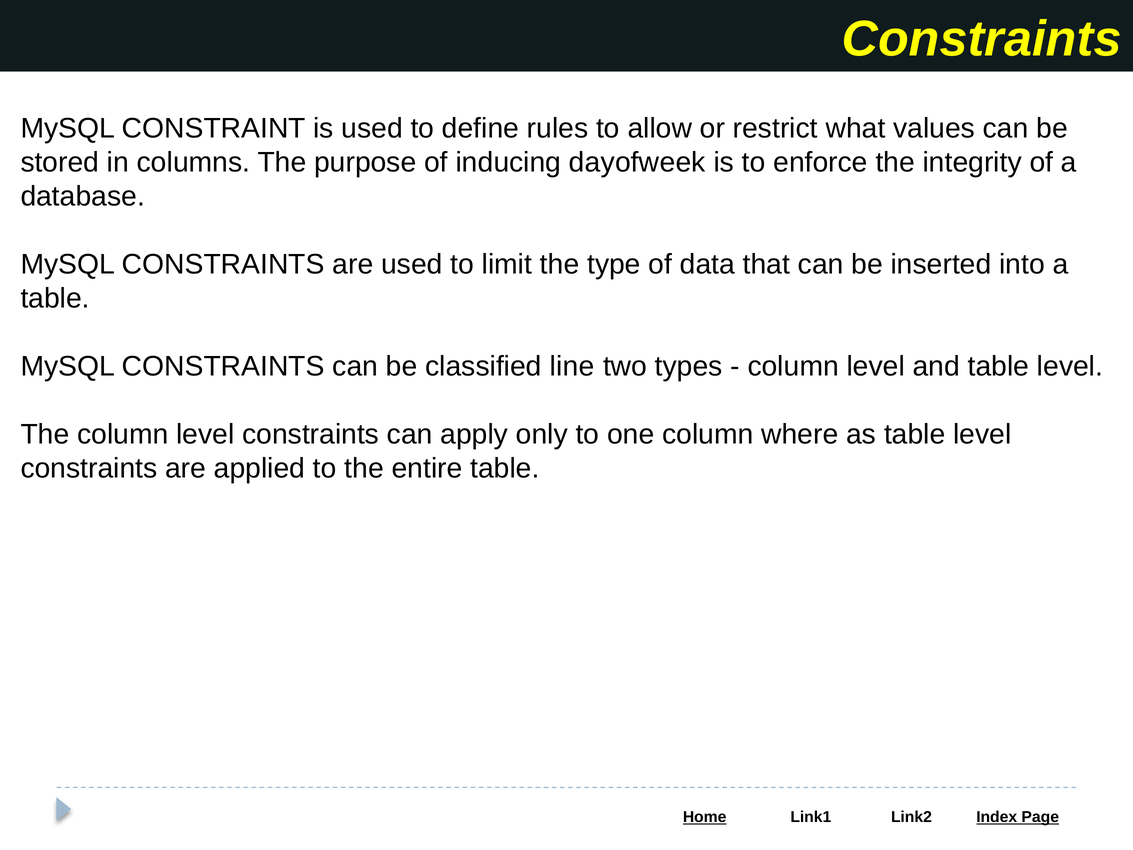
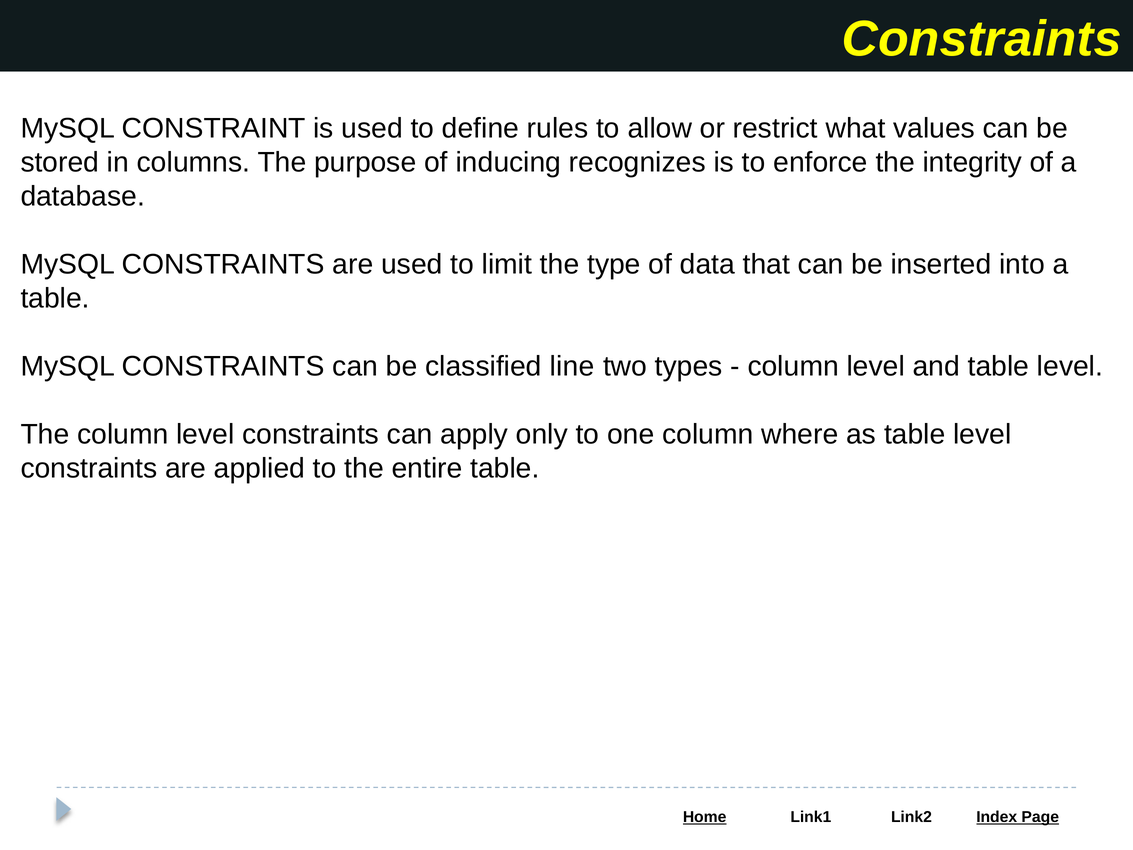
dayofweek: dayofweek -> recognizes
